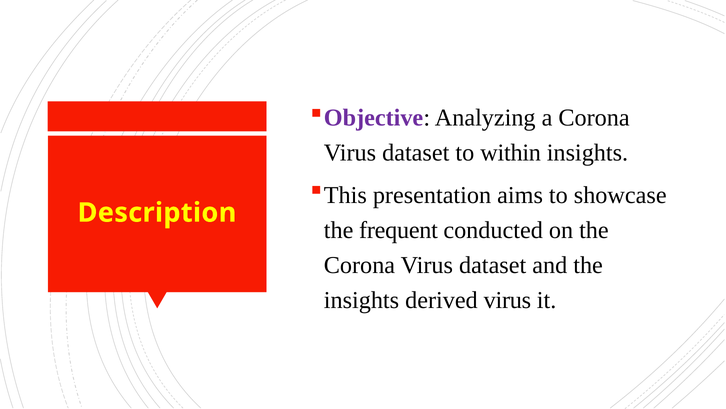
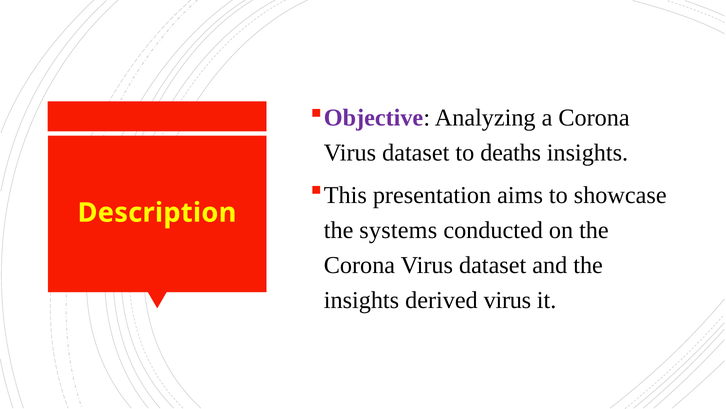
within: within -> deaths
frequent: frequent -> systems
